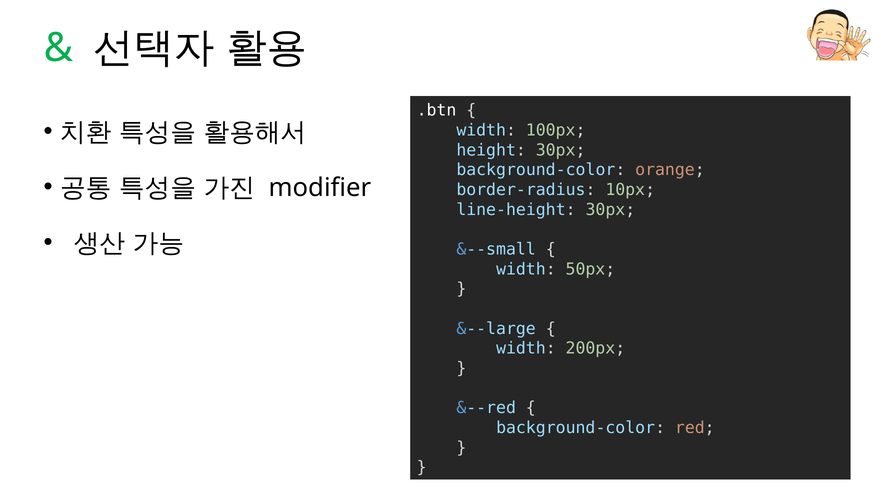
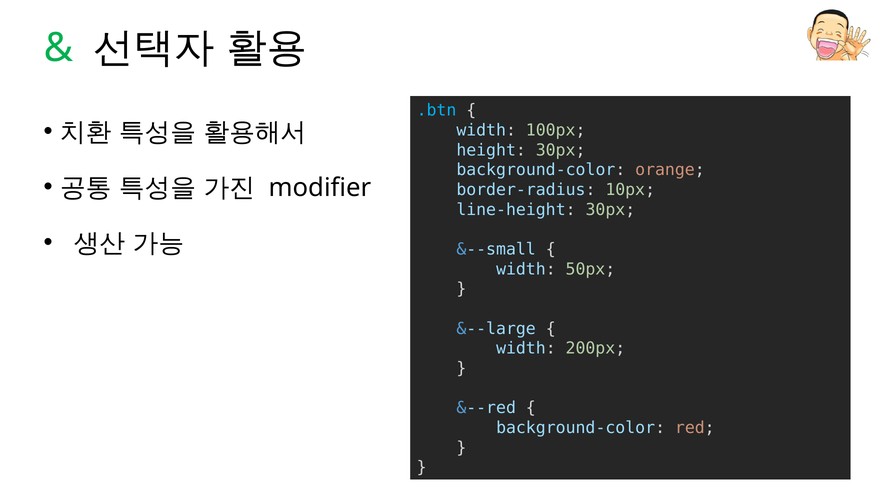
.btn colour: white -> light blue
